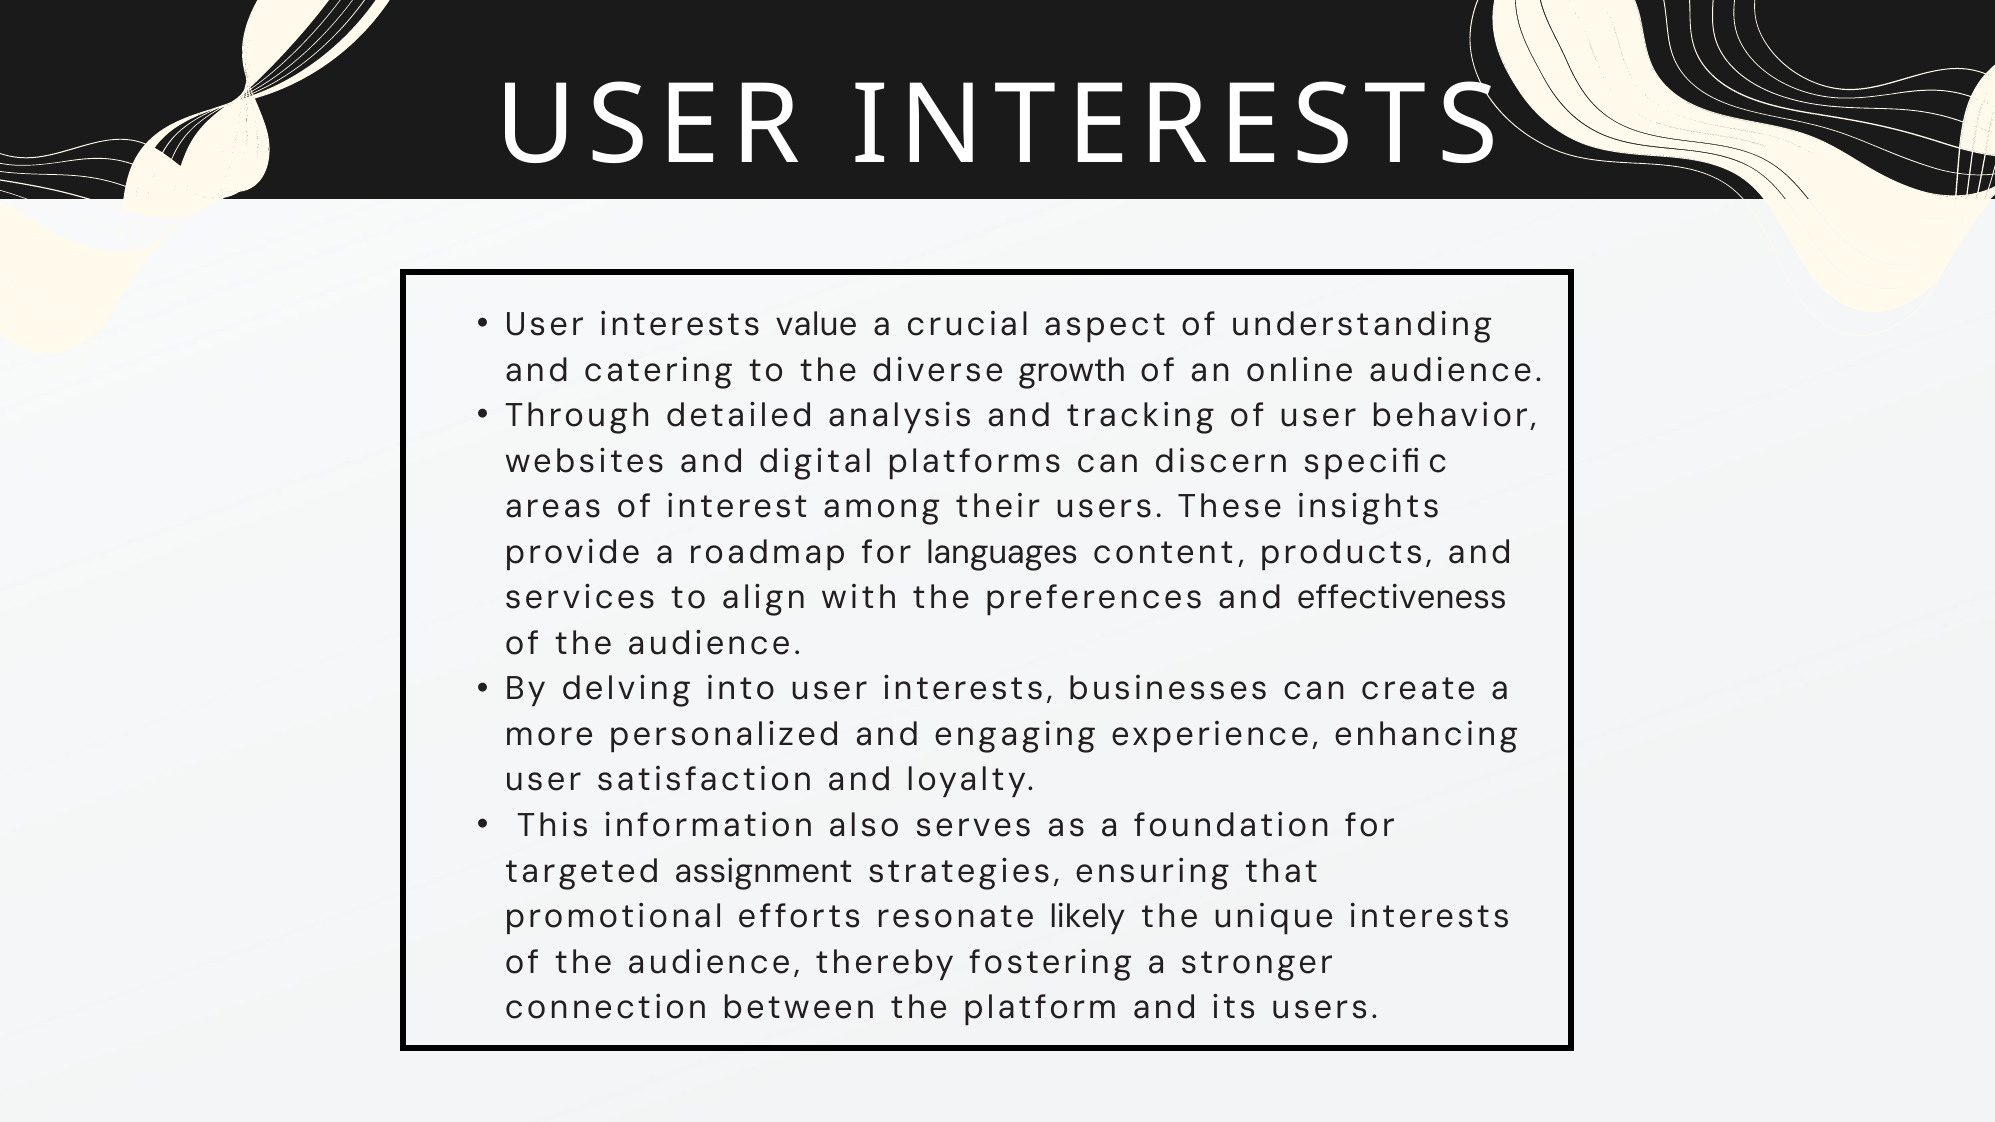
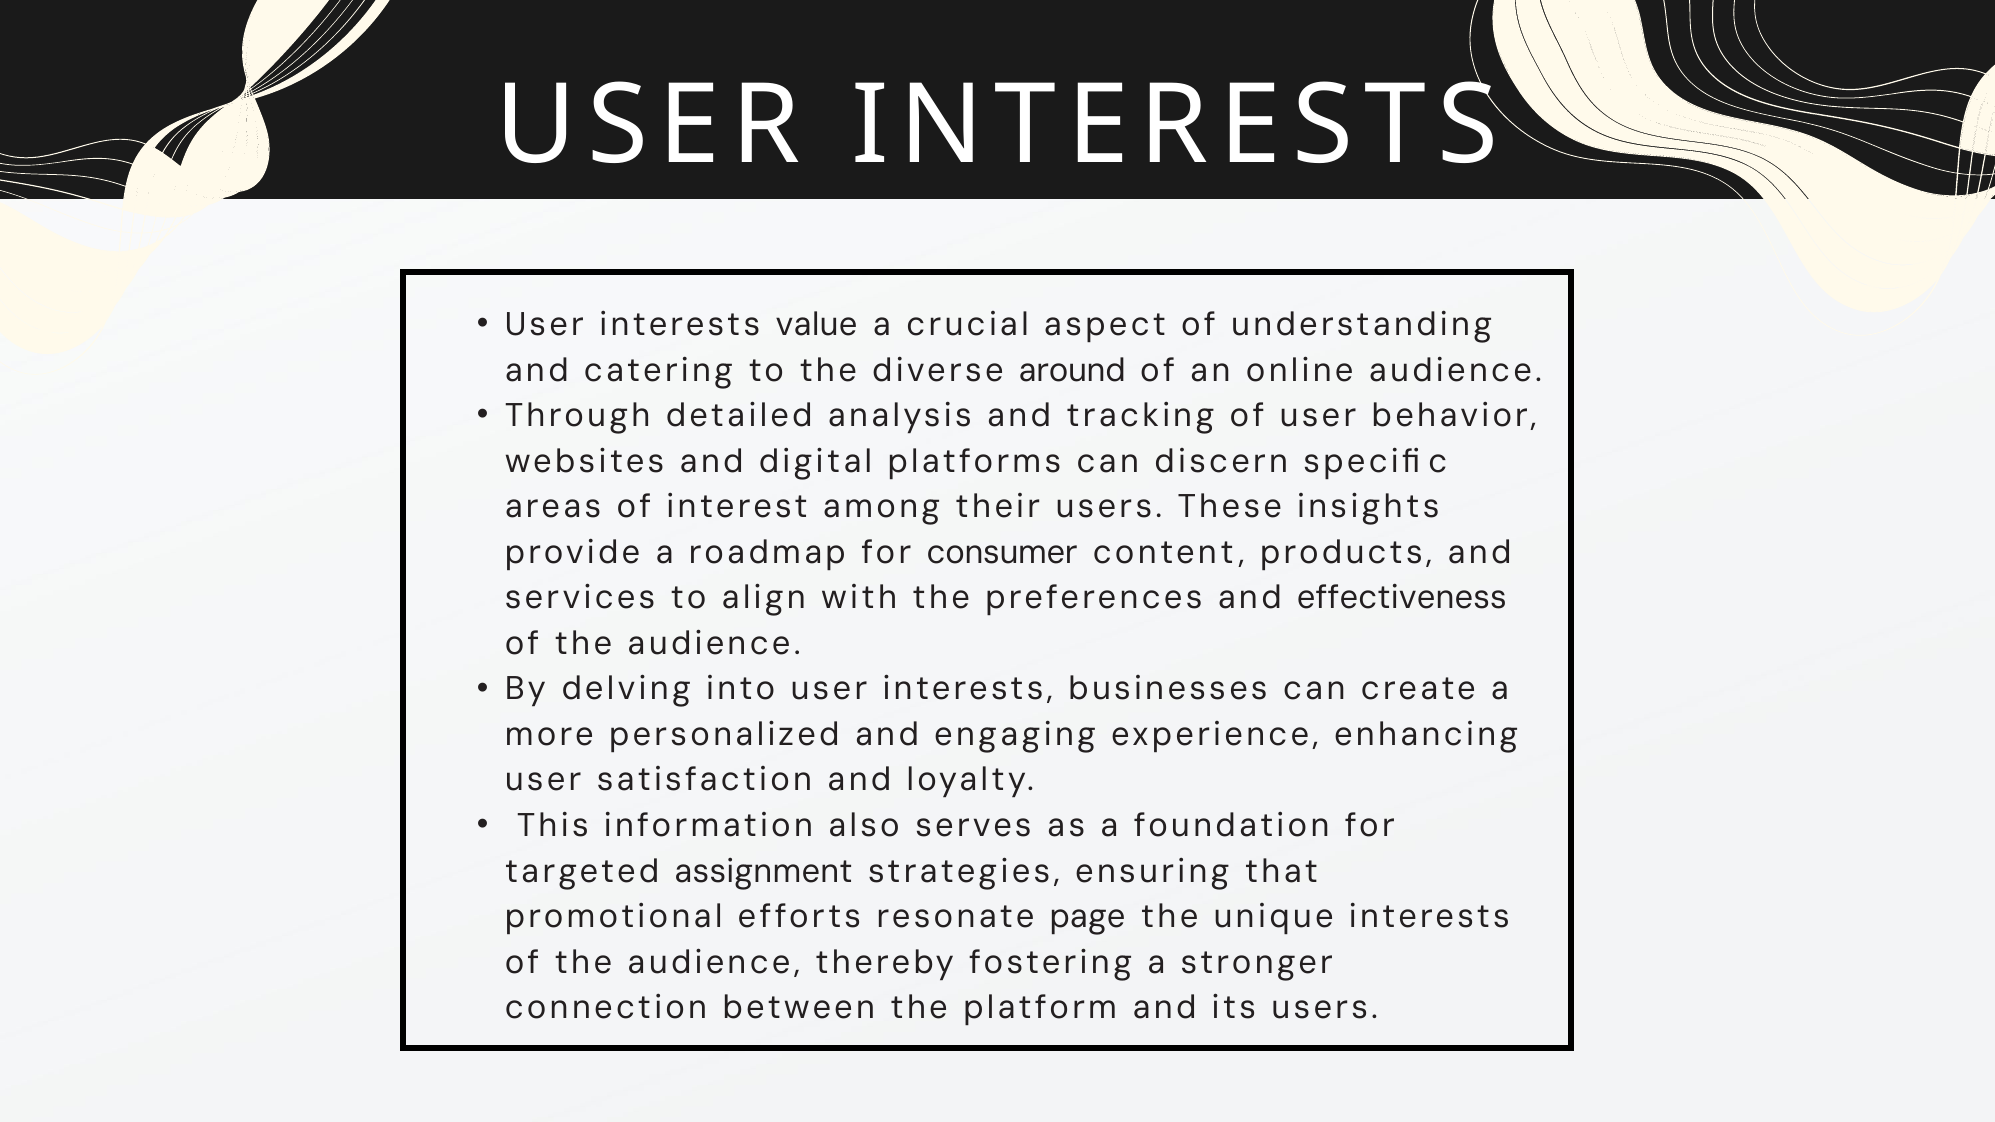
growth: growth -> around
languages: languages -> consumer
likely: likely -> page
